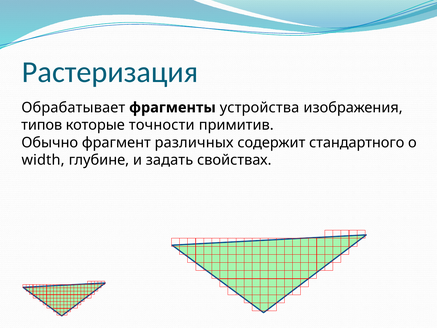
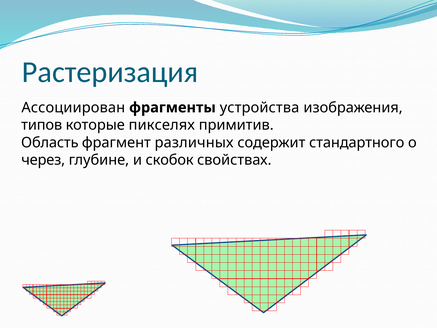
Обрабатывает: Обрабатывает -> Ассоциирован
точности: точности -> пикселях
Обычно: Обычно -> Область
width: width -> через
задать: задать -> скобок
